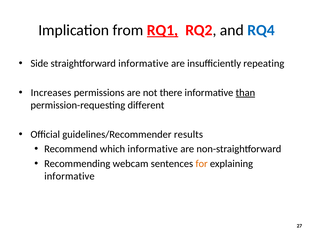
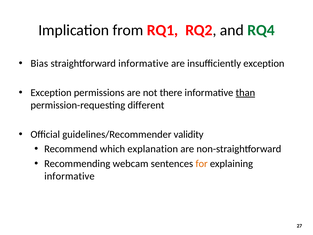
RQ1 underline: present -> none
RQ4 colour: blue -> green
Side: Side -> Bias
insufficiently repeating: repeating -> exception
Increases at (51, 93): Increases -> Exception
results: results -> validity
which informative: informative -> explanation
